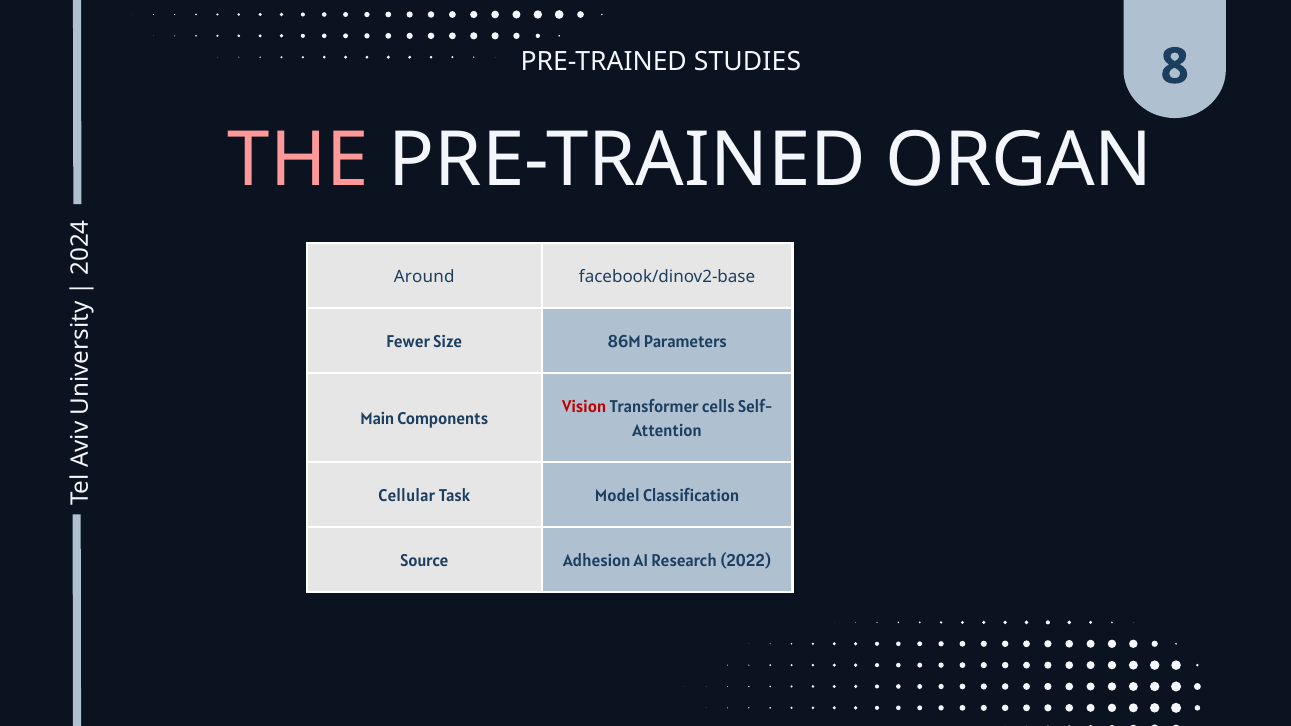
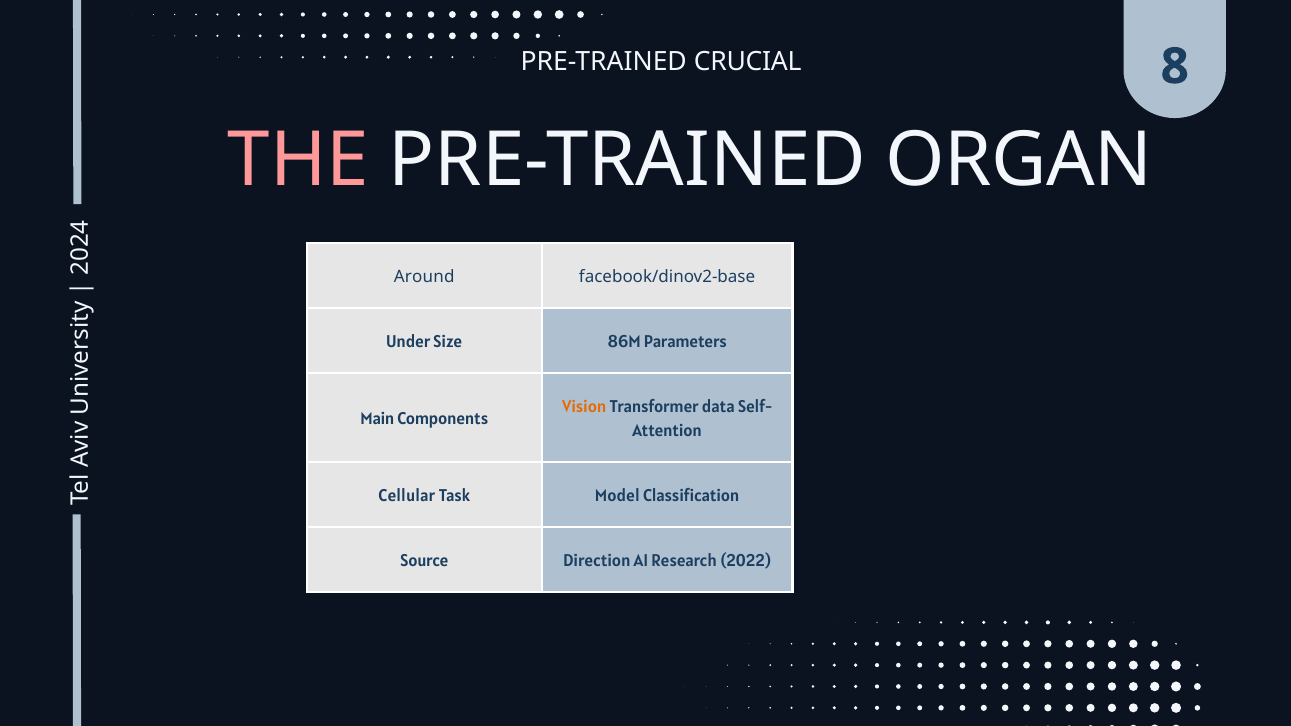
STUDIES: STUDIES -> CRUCIAL
Fewer: Fewer -> Under
Vision colour: red -> orange
cells: cells -> data
Adhesion: Adhesion -> Direction
